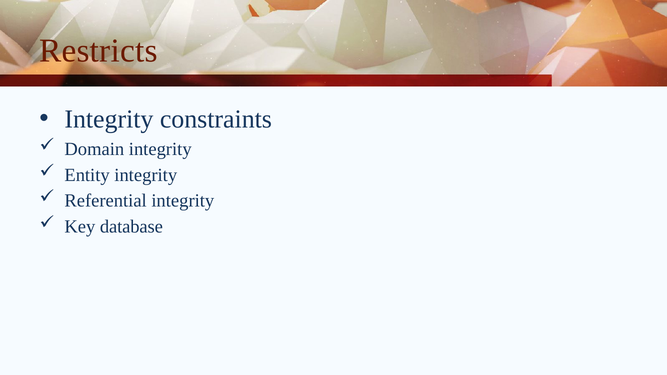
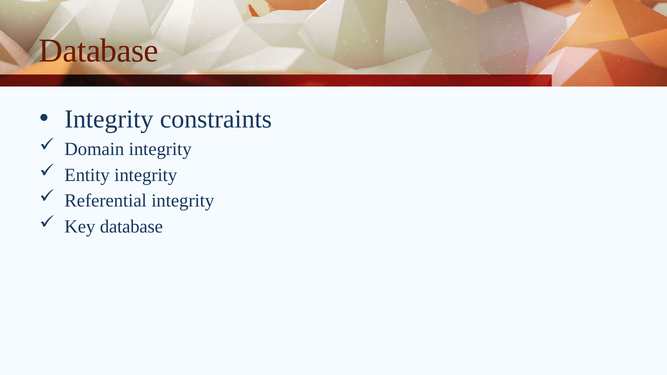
Restricts at (99, 51): Restricts -> Database
